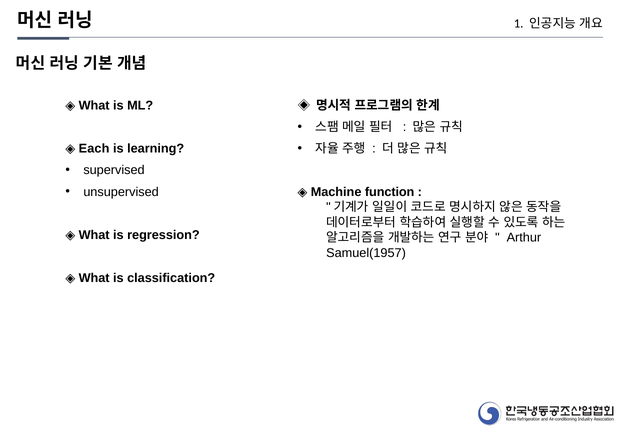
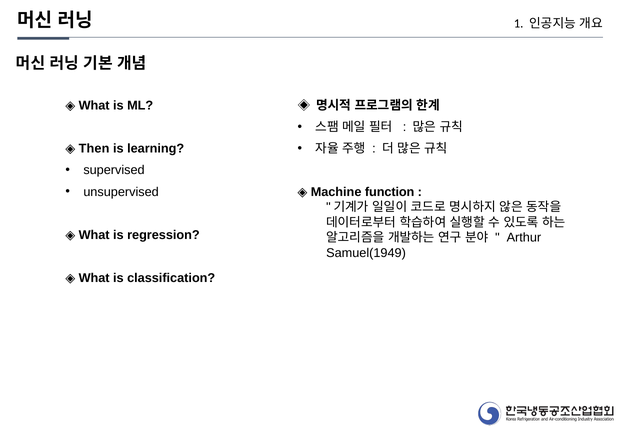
Each: Each -> Then
Samuel(1957: Samuel(1957 -> Samuel(1949
